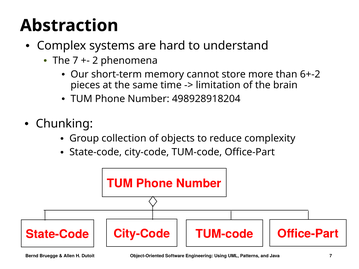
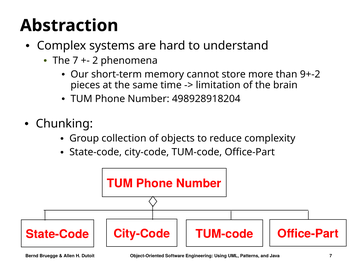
6+-2: 6+-2 -> 9+-2
